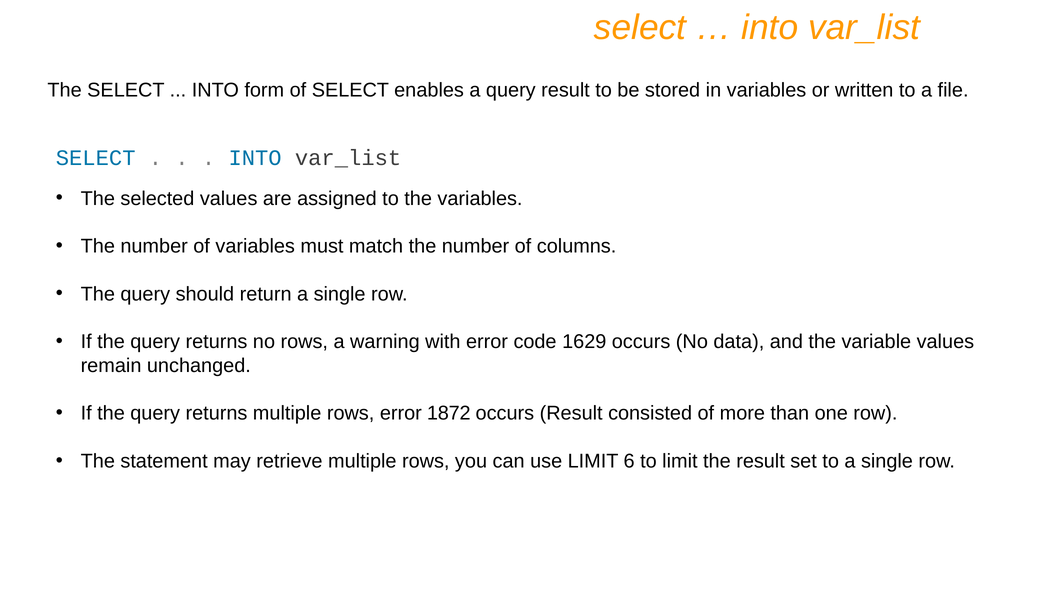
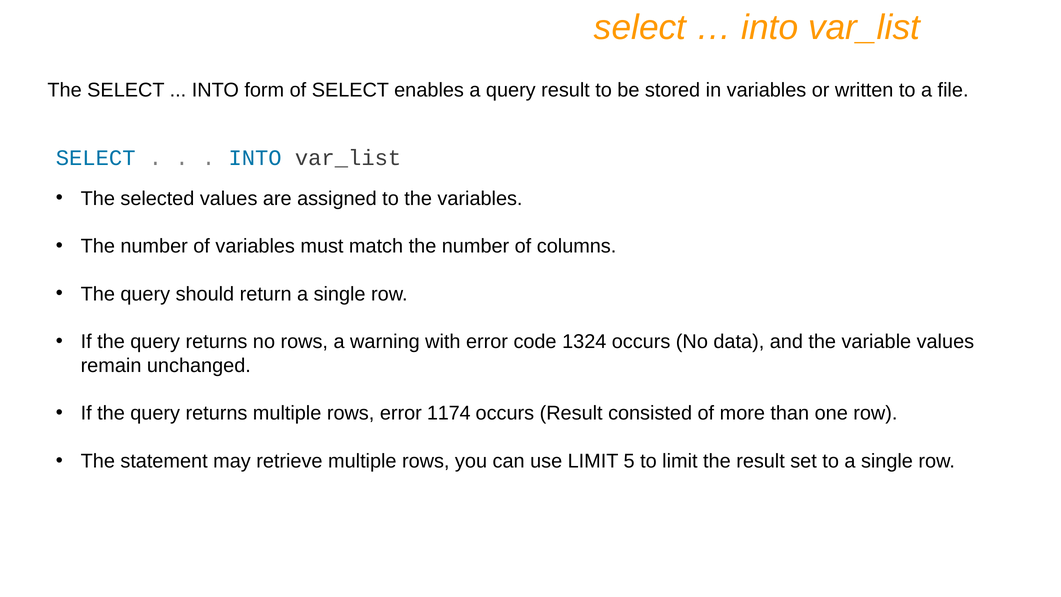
1629: 1629 -> 1324
1872: 1872 -> 1174
6: 6 -> 5
